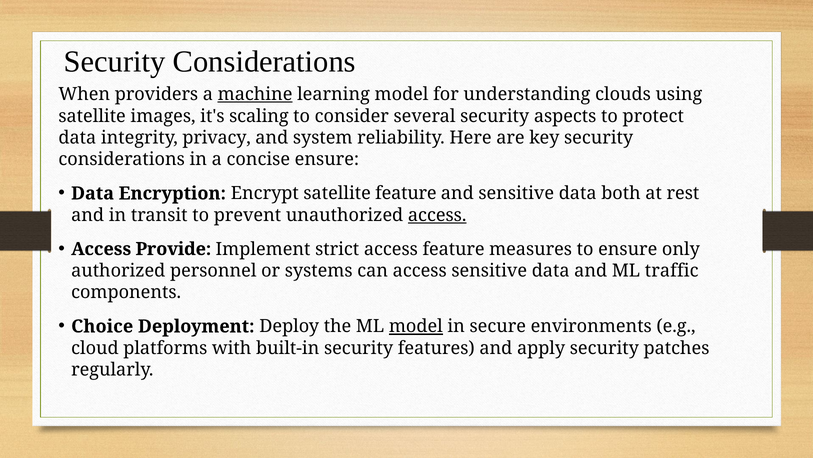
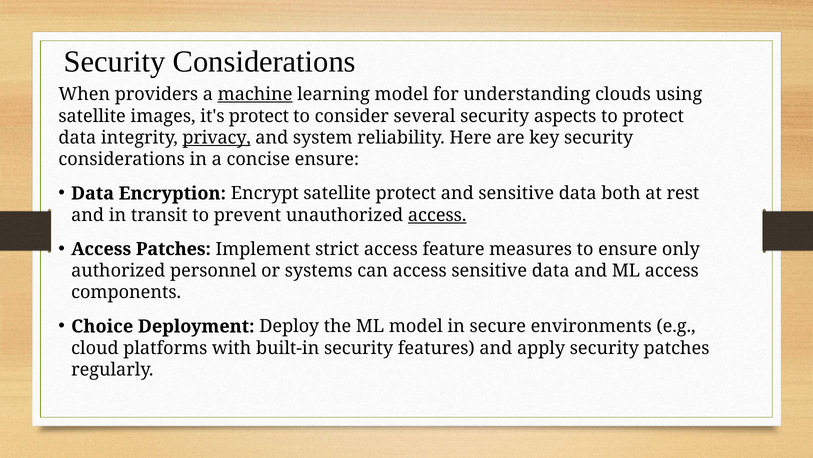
it's scaling: scaling -> protect
privacy underline: none -> present
satellite feature: feature -> protect
Access Provide: Provide -> Patches
ML traffic: traffic -> access
model at (416, 326) underline: present -> none
